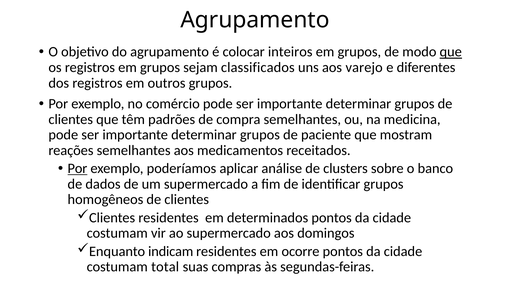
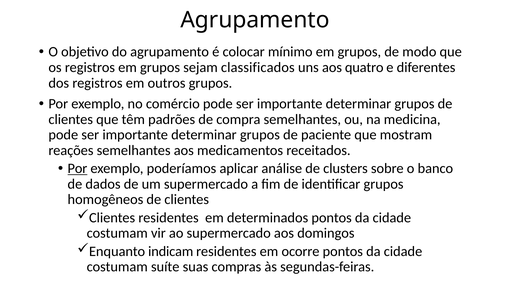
inteiros: inteiros -> mínimo
que at (451, 52) underline: present -> none
varejo: varejo -> quatro
total: total -> suíte
